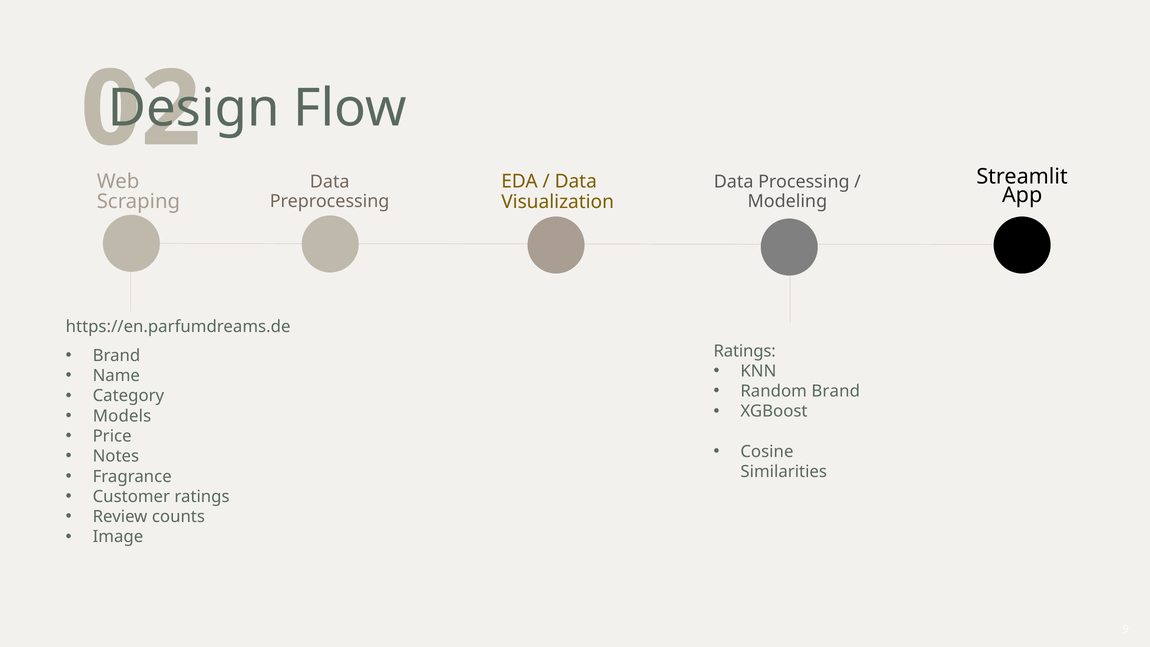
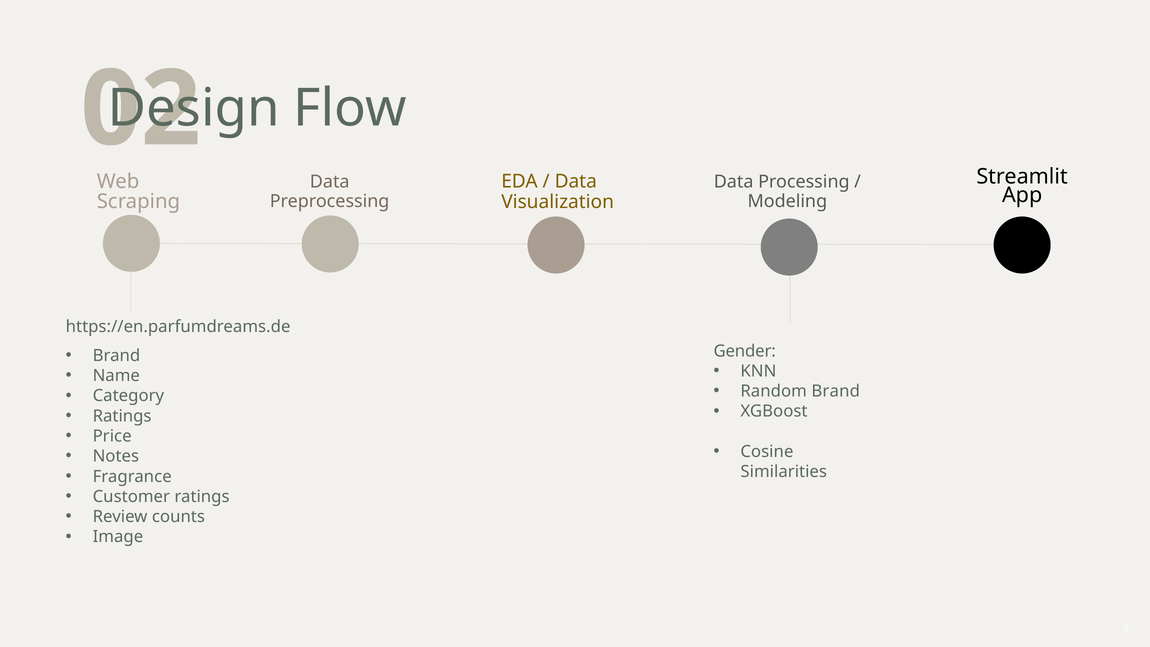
Ratings at (745, 351): Ratings -> Gender
Models at (122, 416): Models -> Ratings
